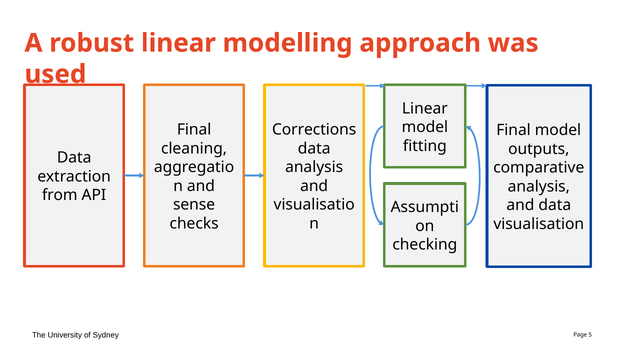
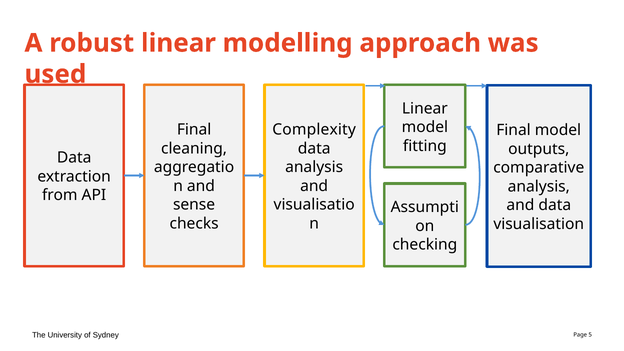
Corrections: Corrections -> Complexity
